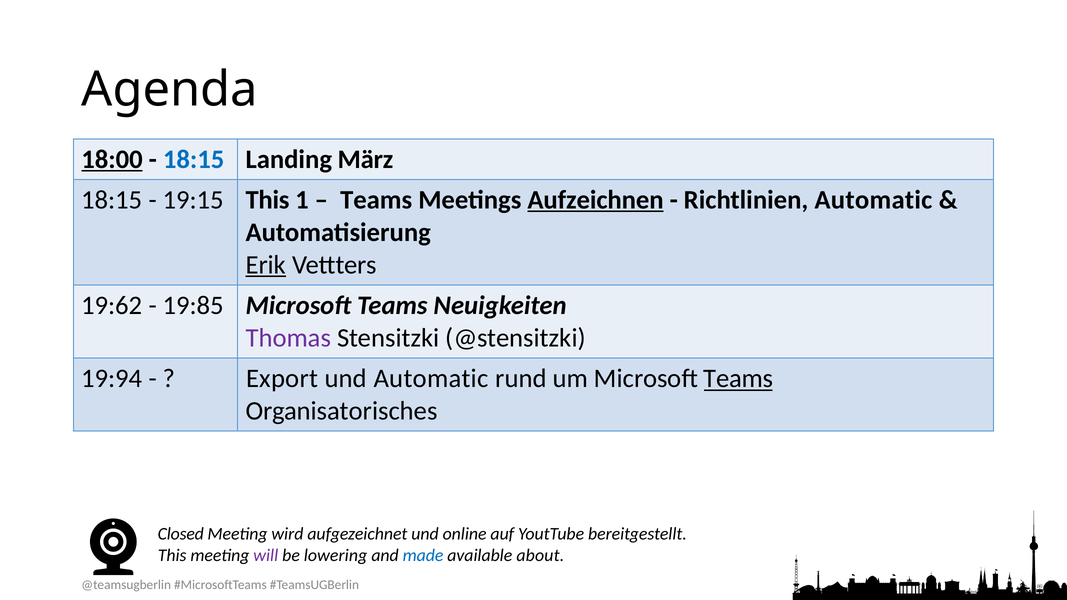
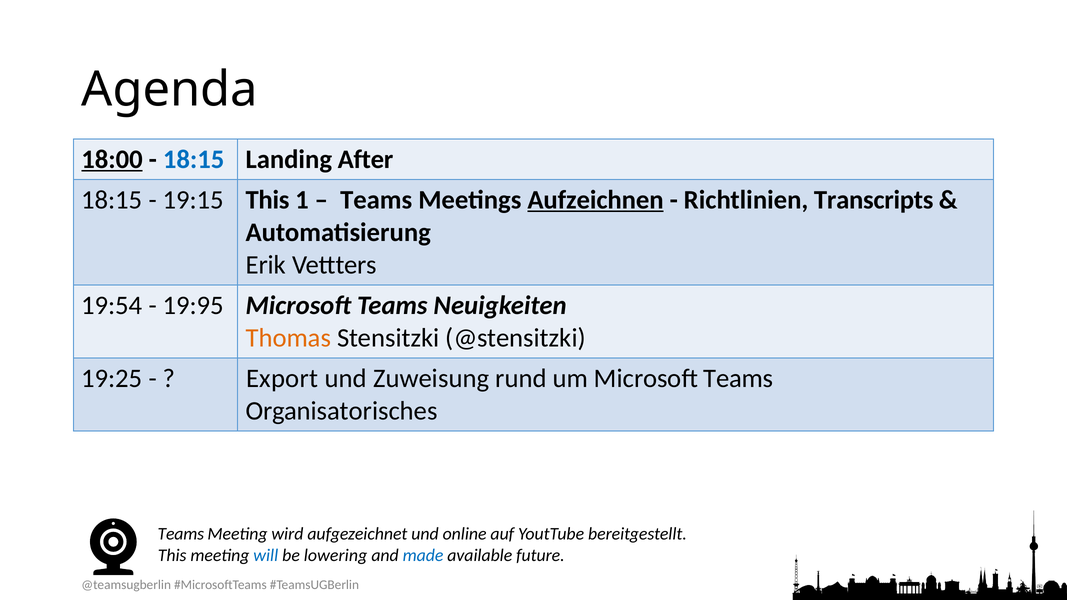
März: März -> After
Richtlinien Automatic: Automatic -> Transcripts
Erik underline: present -> none
19:62: 19:62 -> 19:54
19:85: 19:85 -> 19:95
Thomas colour: purple -> orange
19:94: 19:94 -> 19:25
und Automatic: Automatic -> Zuweisung
Teams at (738, 379) underline: present -> none
Closed at (181, 534): Closed -> Teams
will colour: purple -> blue
about: about -> future
